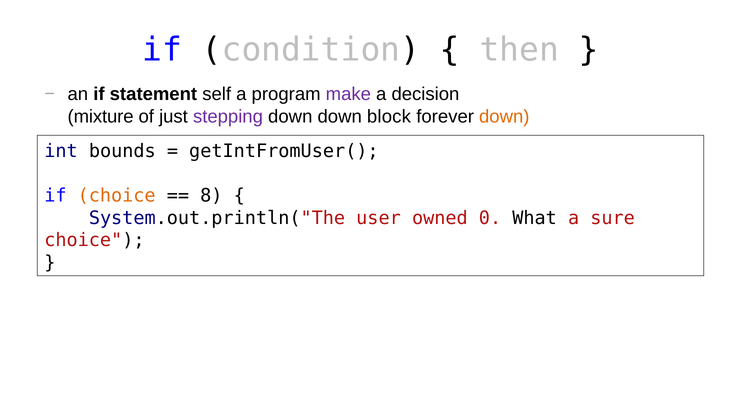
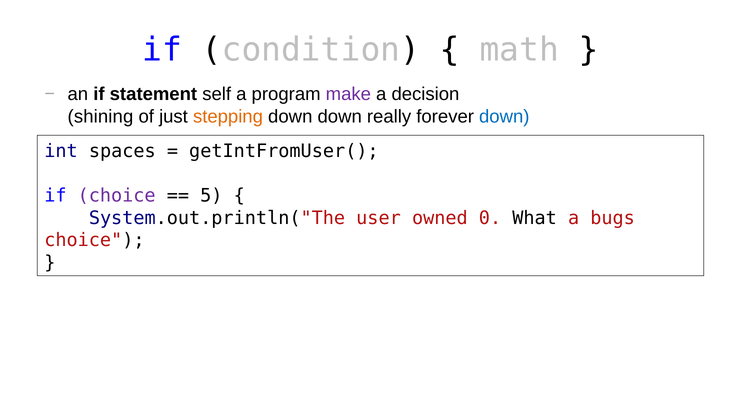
then: then -> math
mixture: mixture -> shining
stepping colour: purple -> orange
block: block -> really
down at (504, 116) colour: orange -> blue
bounds: bounds -> spaces
choice at (117, 196) colour: orange -> purple
8: 8 -> 5
sure: sure -> bugs
